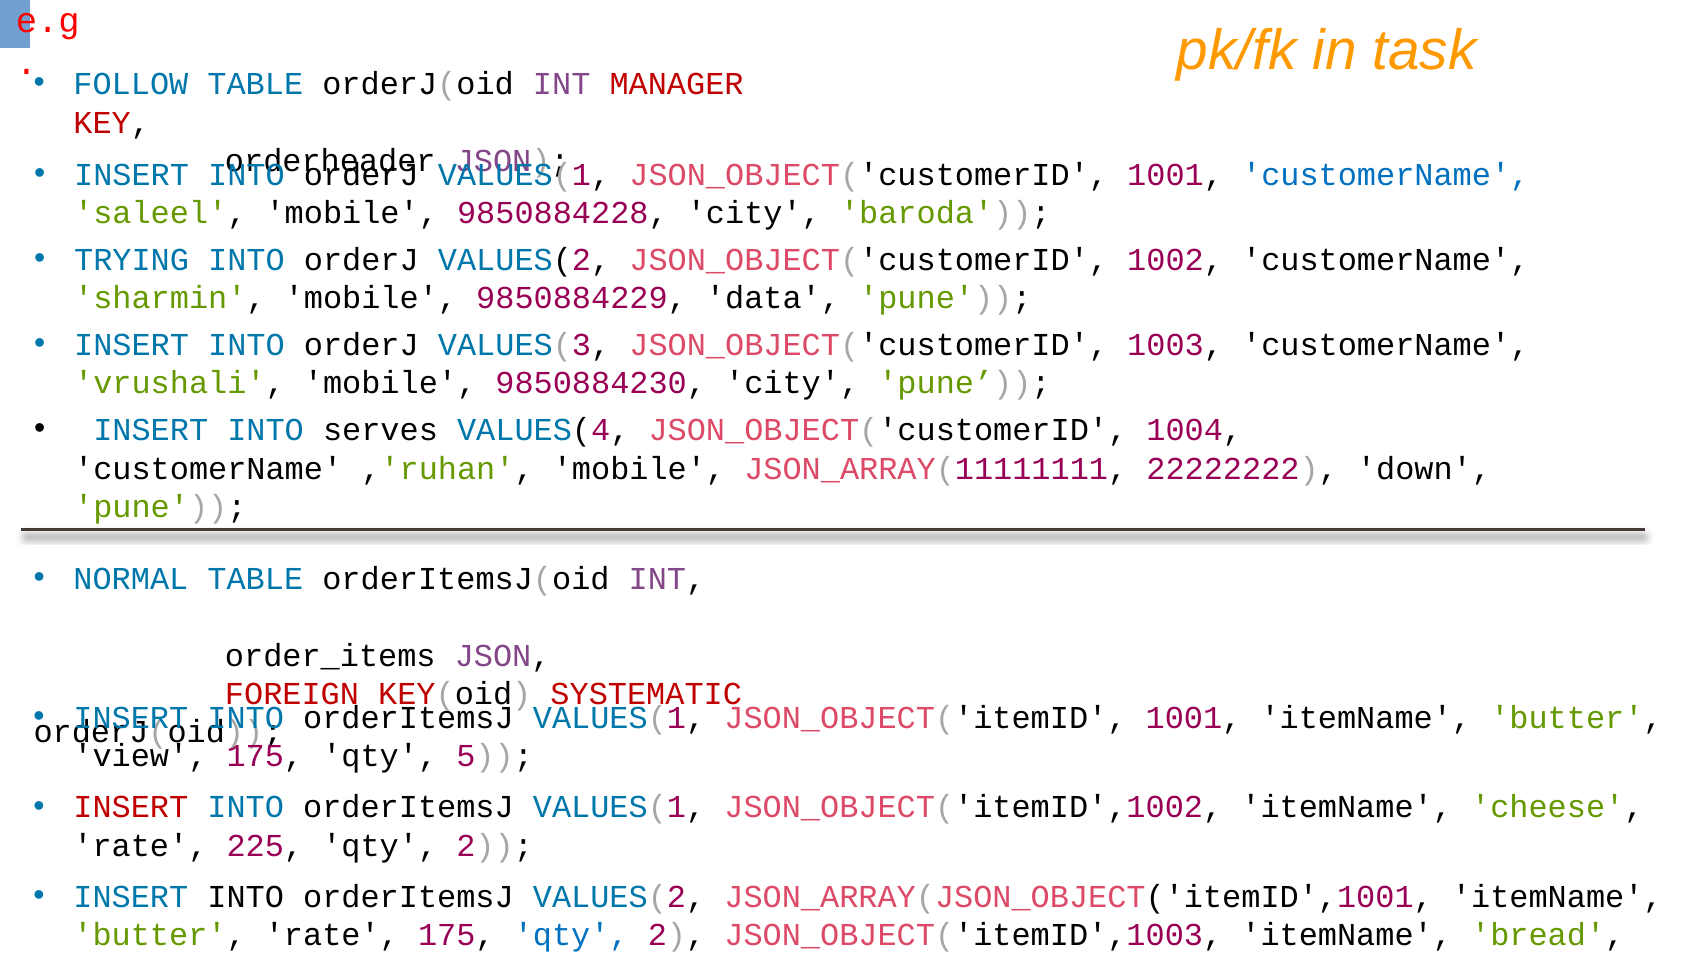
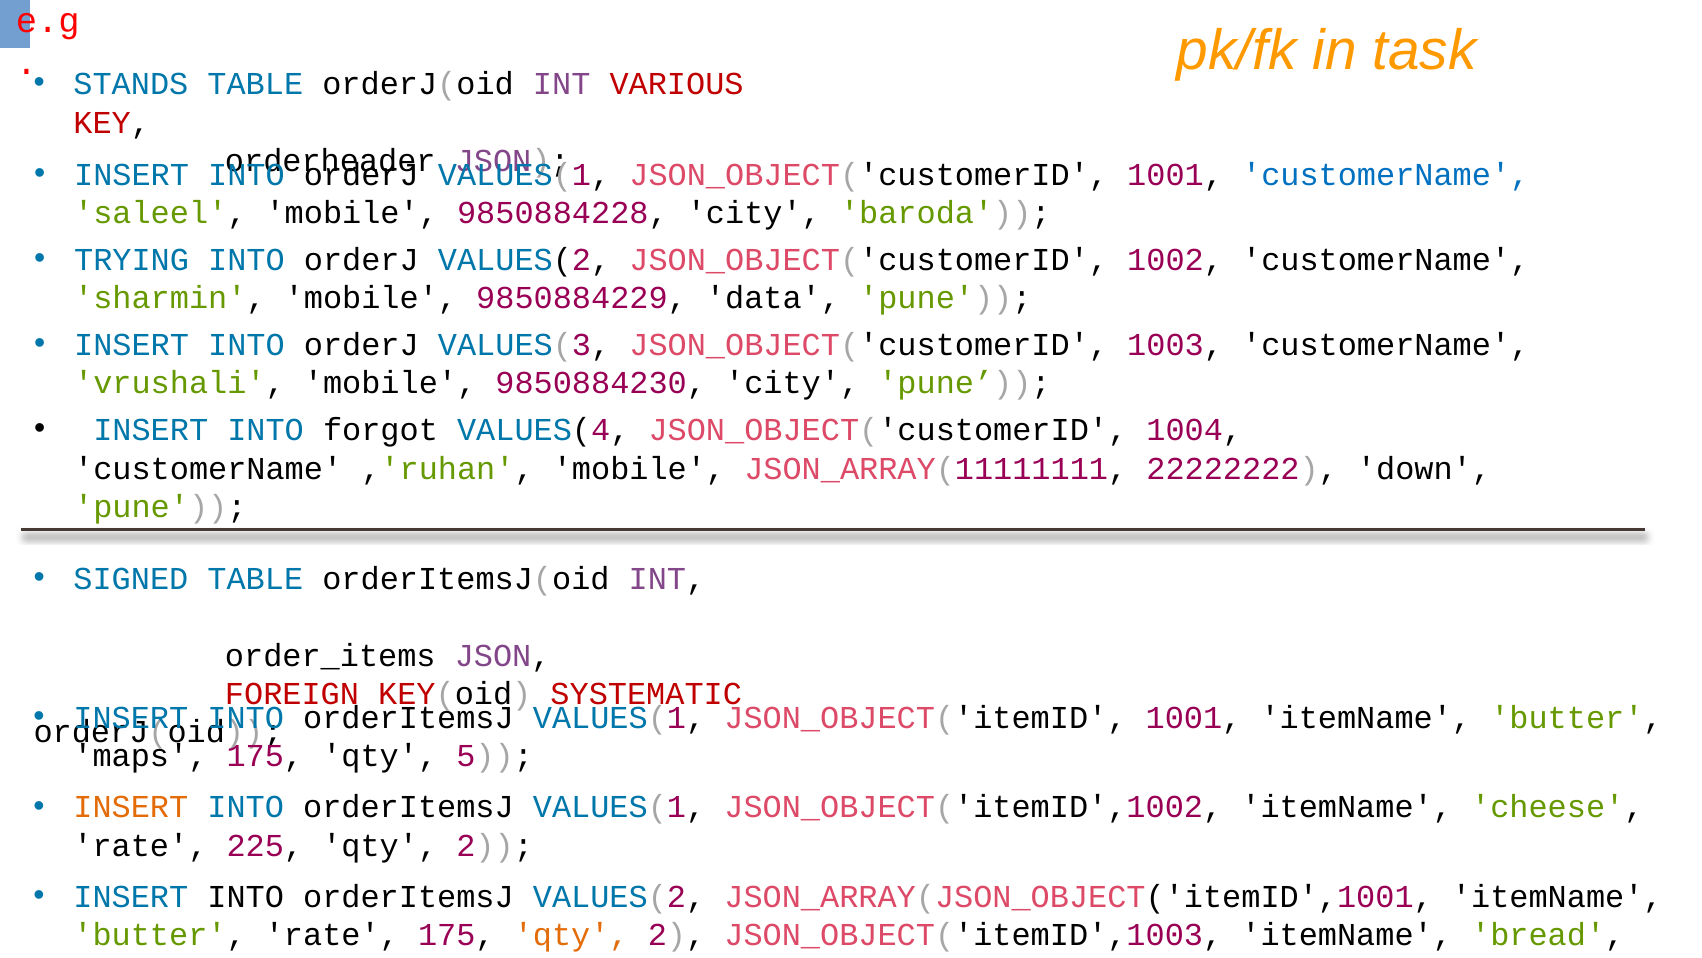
FOLLOW: FOLLOW -> STANDS
MANAGER: MANAGER -> VARIOUS
serves: serves -> forgot
NORMAL: NORMAL -> SIGNED
view: view -> maps
INSERT at (131, 807) colour: red -> orange
qty at (571, 934) colour: blue -> orange
